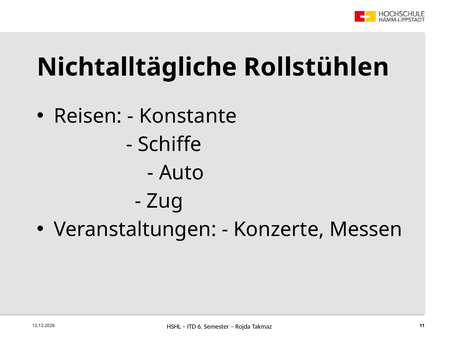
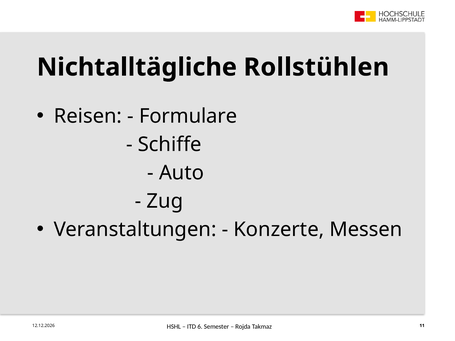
Konstante: Konstante -> Formulare
